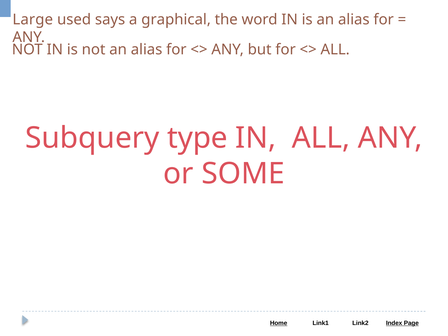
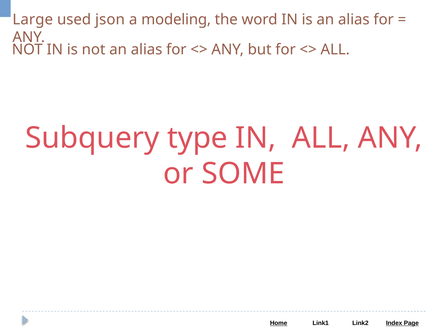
says: says -> json
graphical: graphical -> modeling
